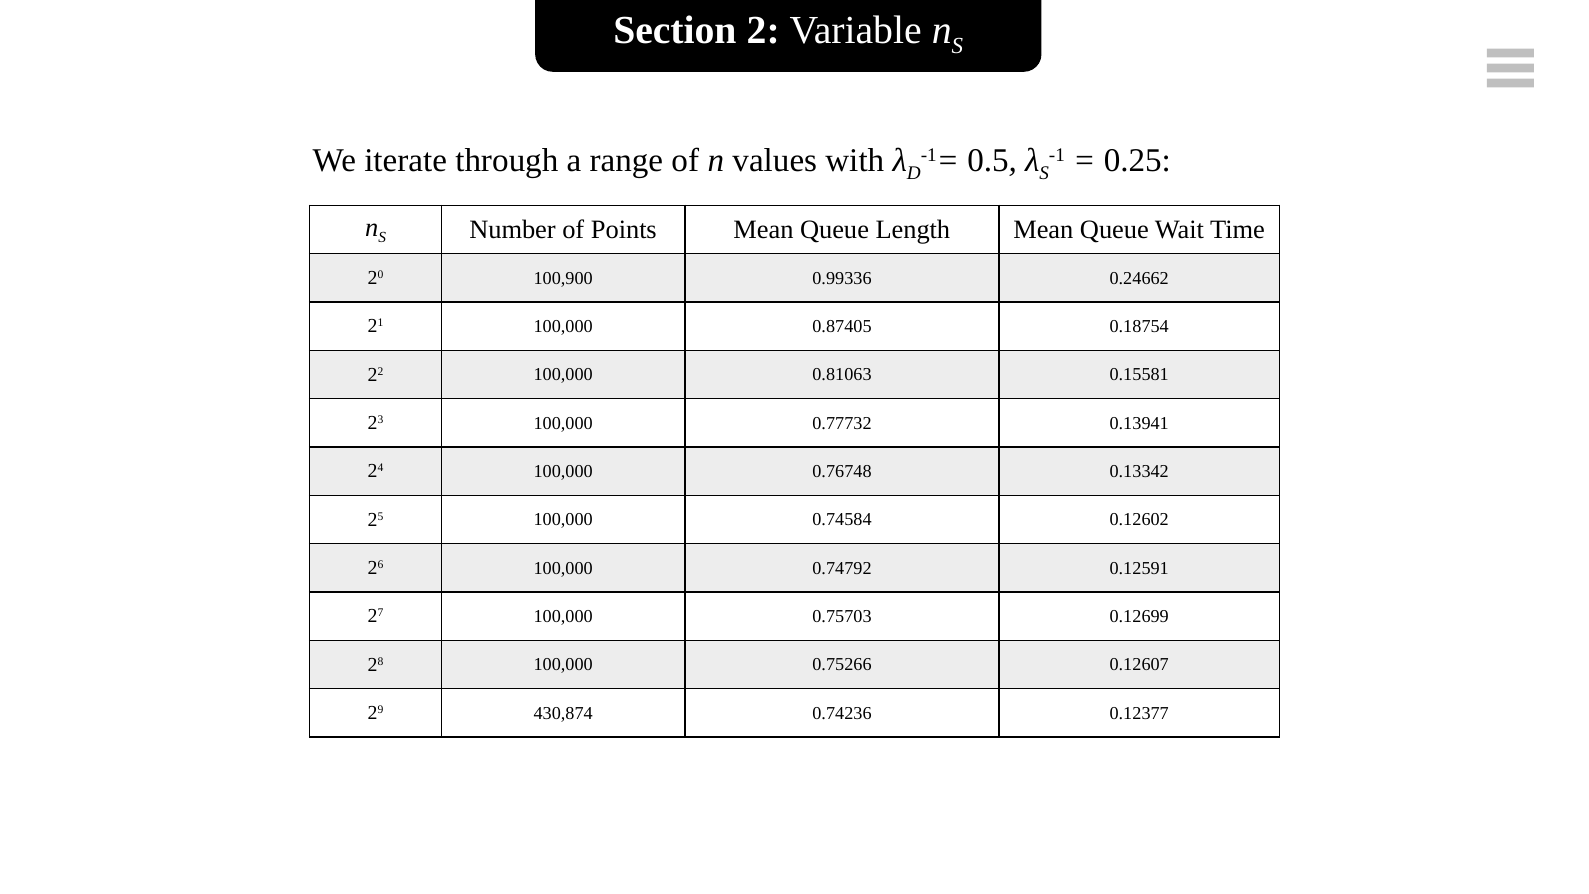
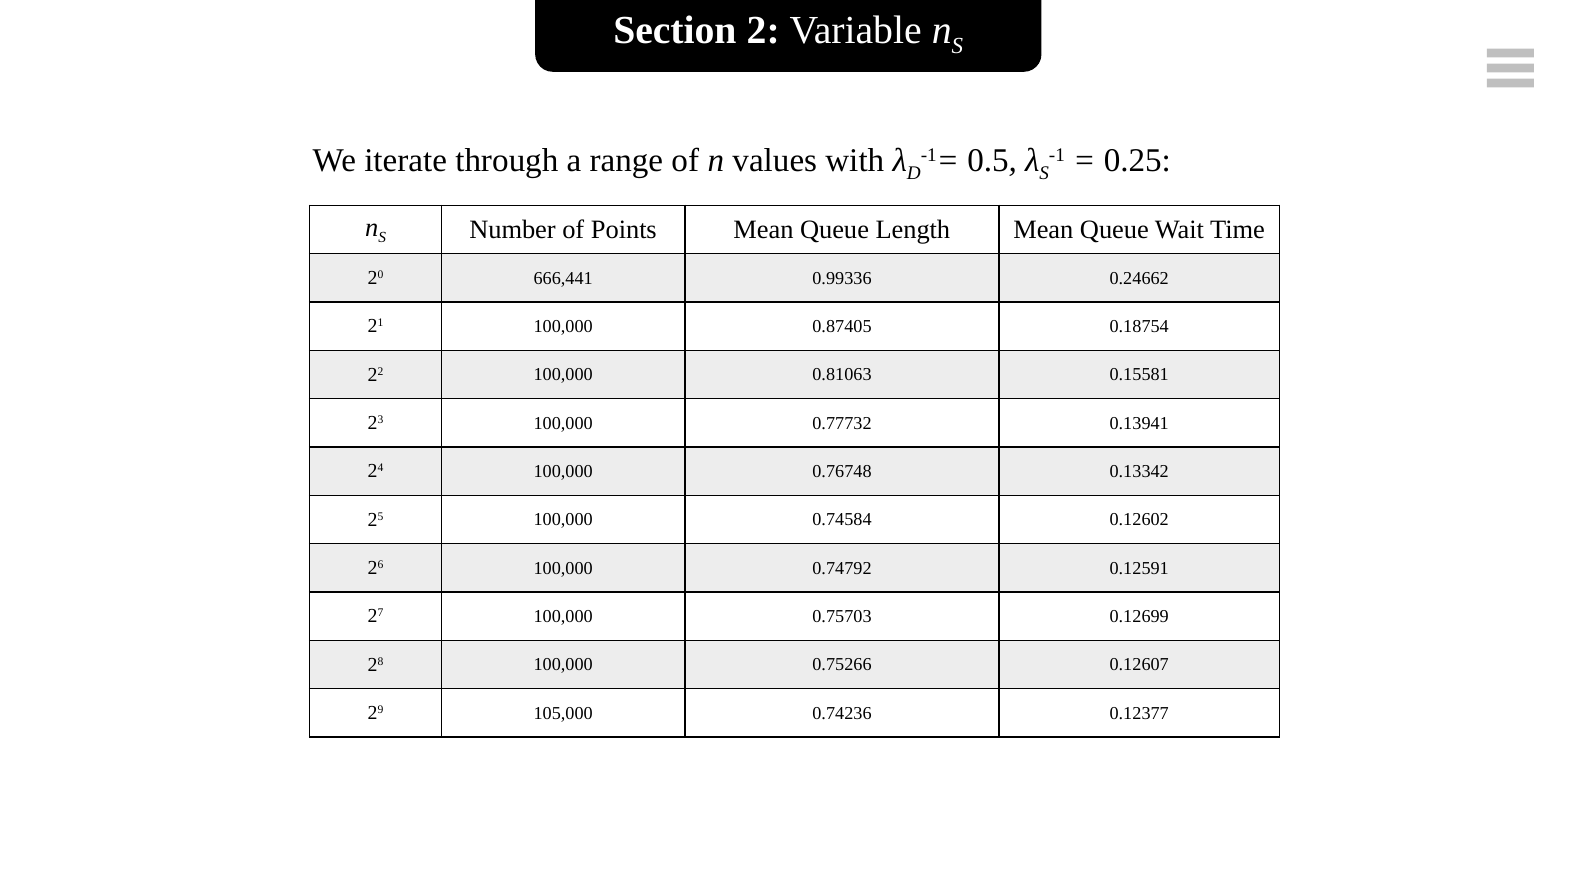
100,900: 100,900 -> 666,441
430,874: 430,874 -> 105,000
